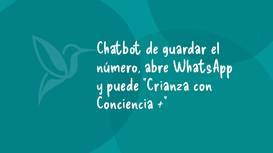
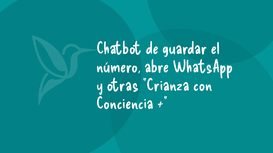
puede: puede -> otras
